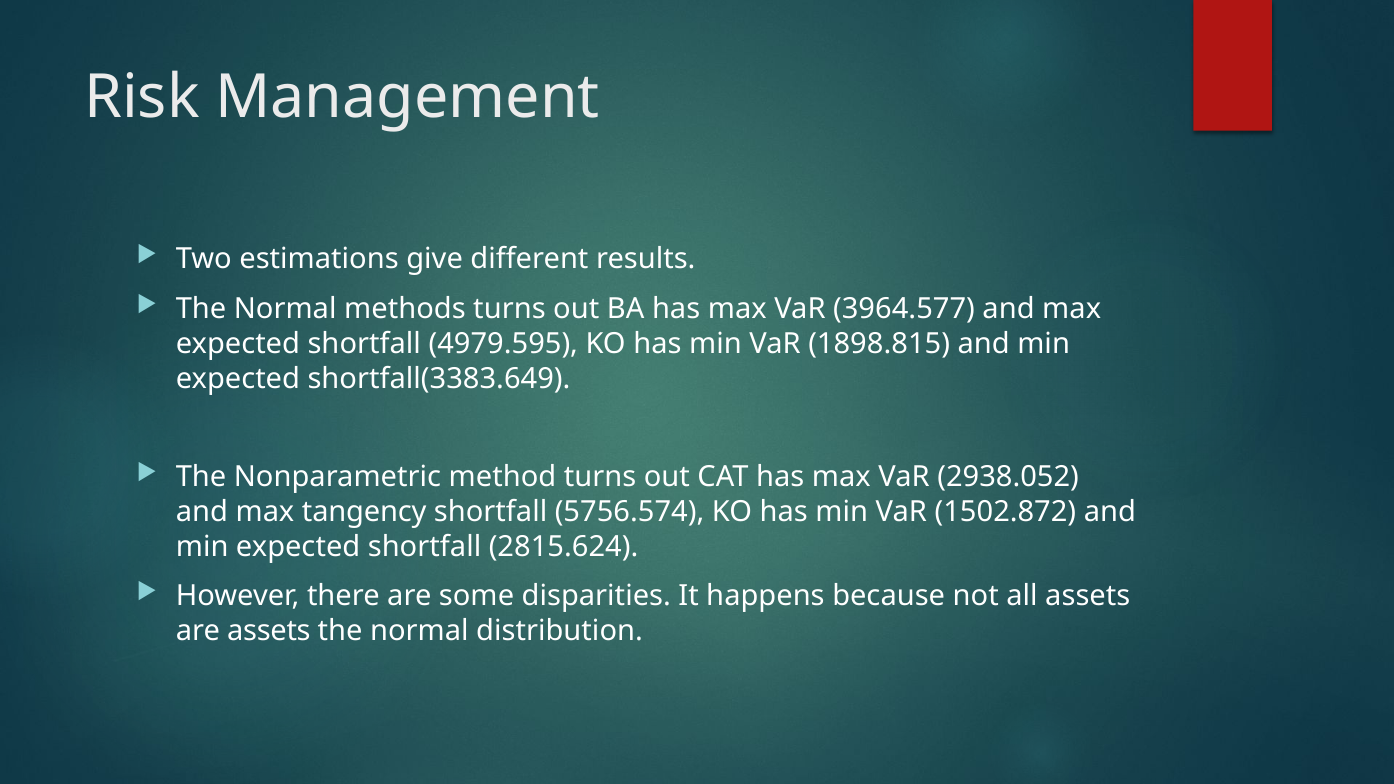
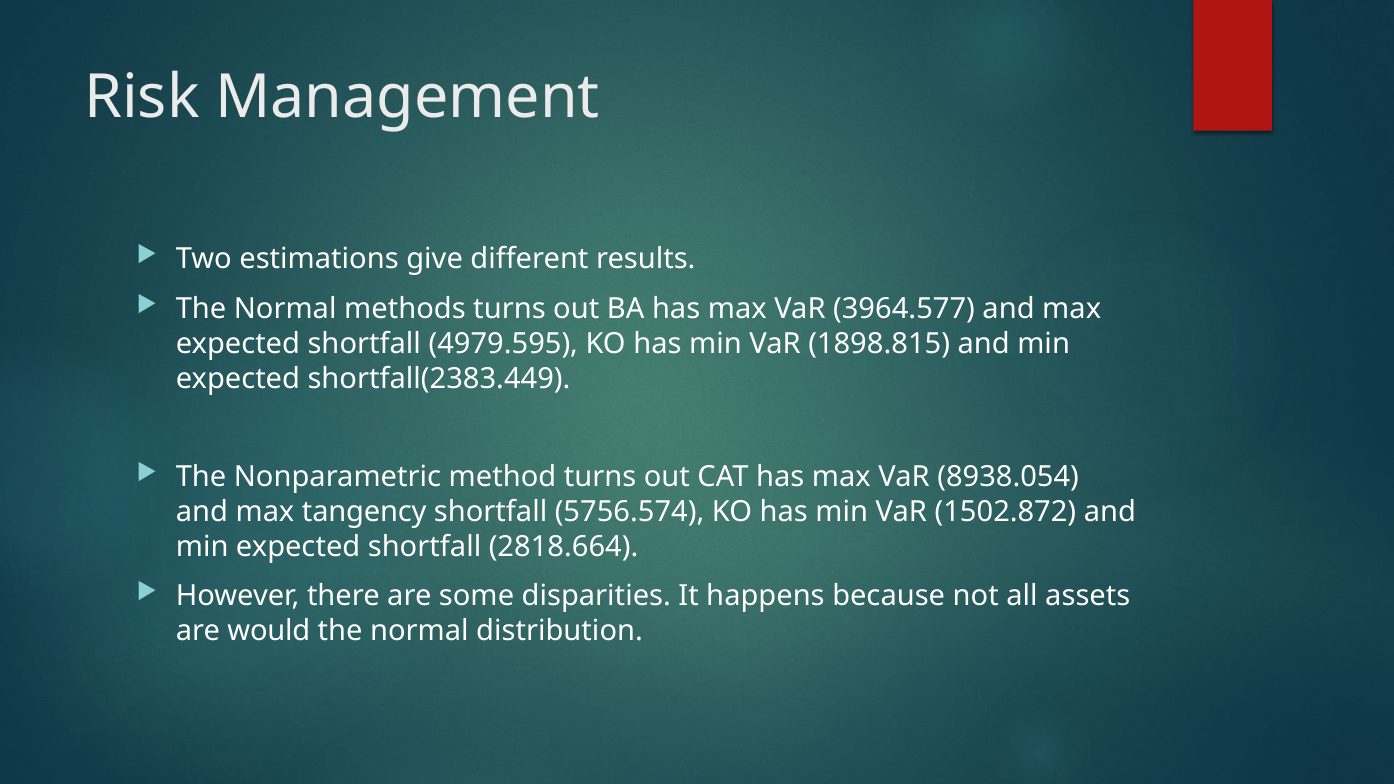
shortfall(3383.649: shortfall(3383.649 -> shortfall(2383.449
2938.052: 2938.052 -> 8938.054
2815.624: 2815.624 -> 2818.664
are assets: assets -> would
